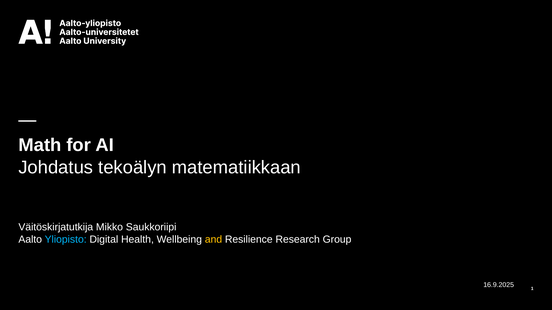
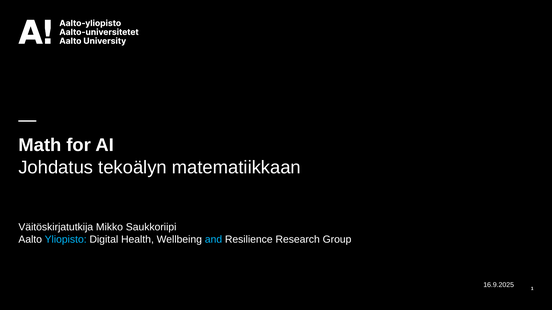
and colour: yellow -> light blue
